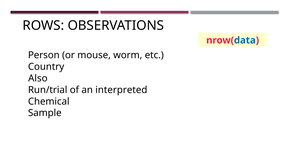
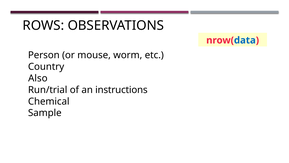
interpreted: interpreted -> instructions
